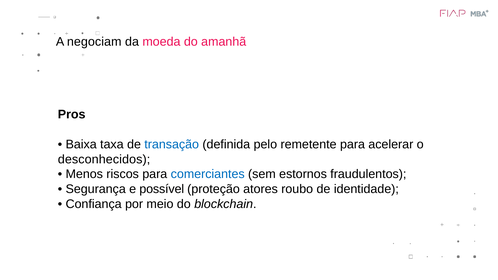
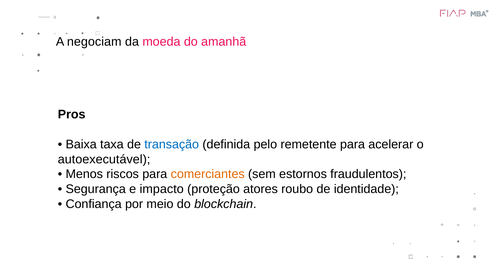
desconhecidos: desconhecidos -> autoexecutável
comerciantes colour: blue -> orange
possível: possível -> impacto
